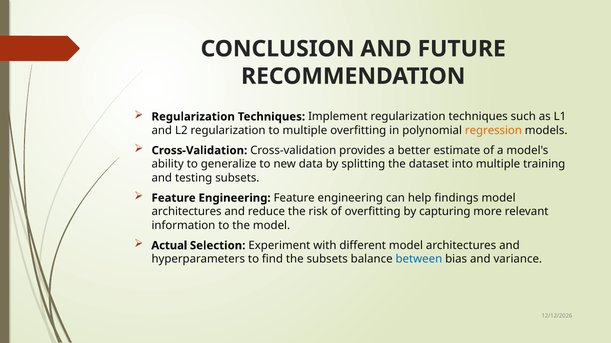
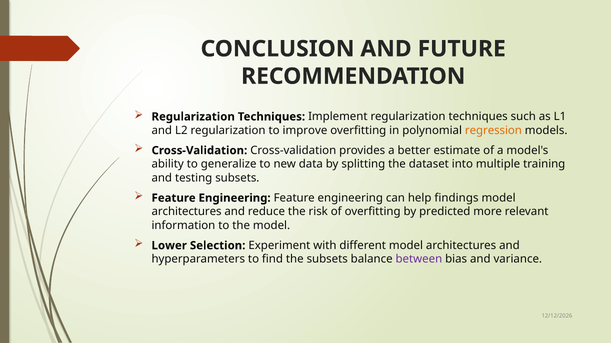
to multiple: multiple -> improve
capturing: capturing -> predicted
Actual: Actual -> Lower
between colour: blue -> purple
